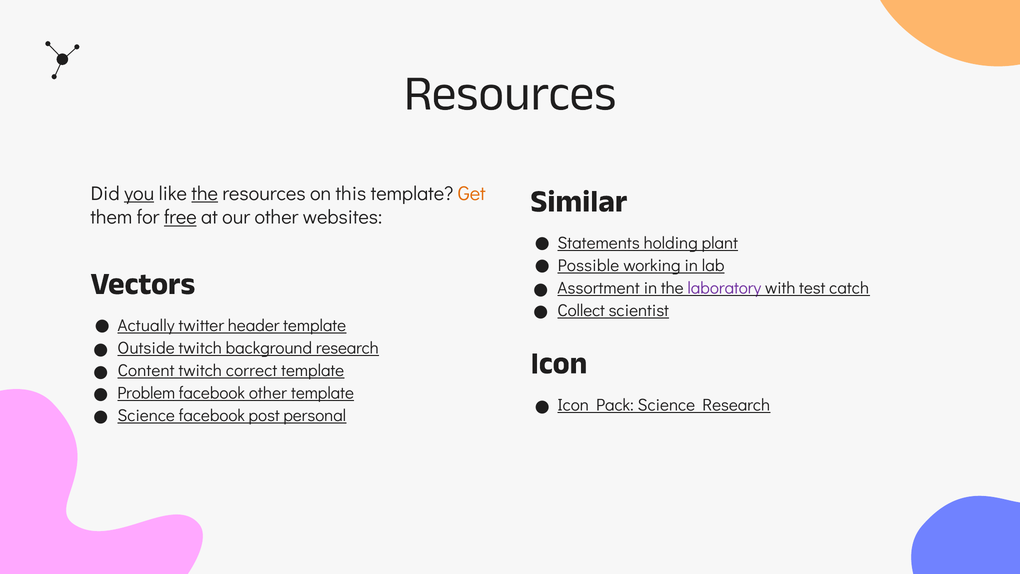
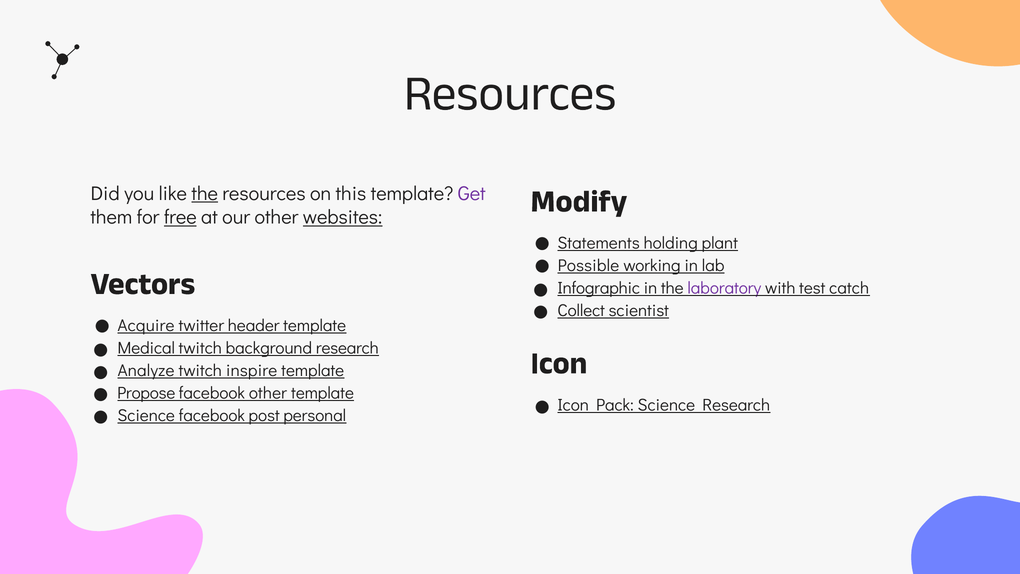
you underline: present -> none
Get colour: orange -> purple
Similar: Similar -> Modify
websites underline: none -> present
Assortment: Assortment -> Infographic
Actually: Actually -> Acquire
Outside: Outside -> Medical
Content: Content -> Analyze
correct: correct -> inspire
Problem: Problem -> Propose
